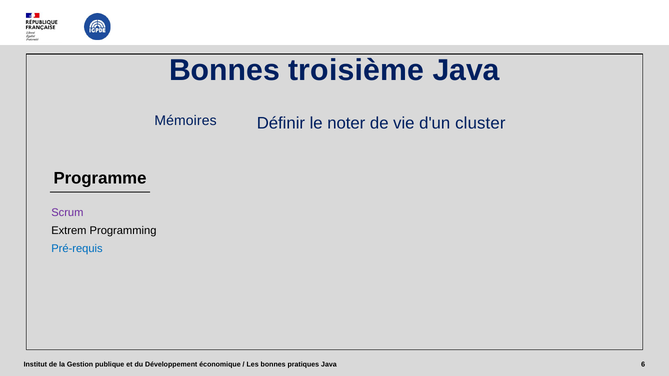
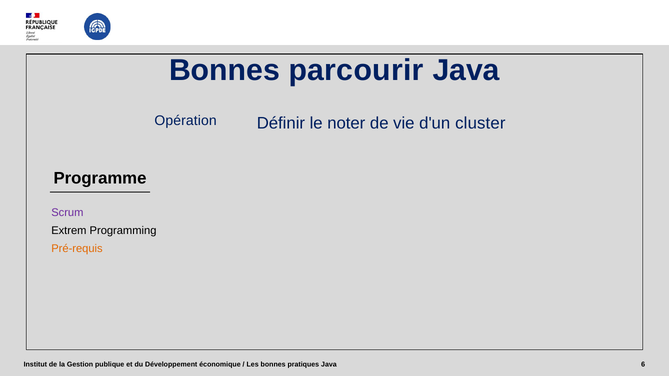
troisième: troisième -> parcourir
Mémoires: Mémoires -> Opération
Pré-requis colour: blue -> orange
